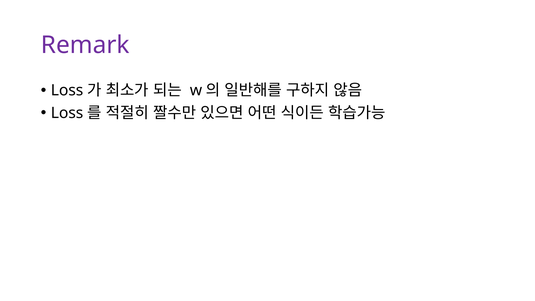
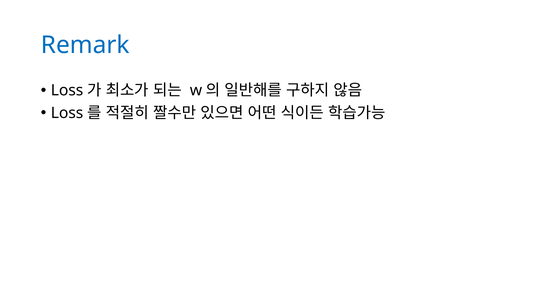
Remark colour: purple -> blue
